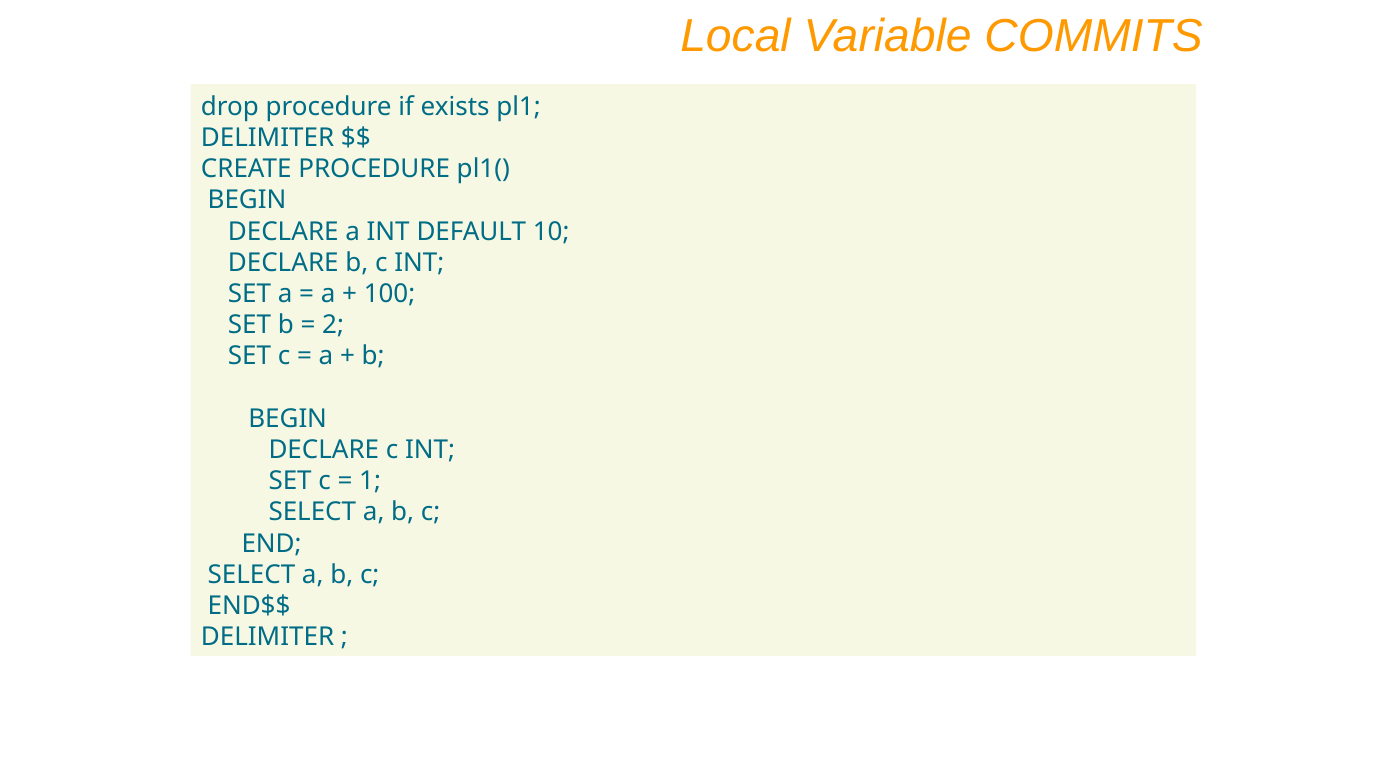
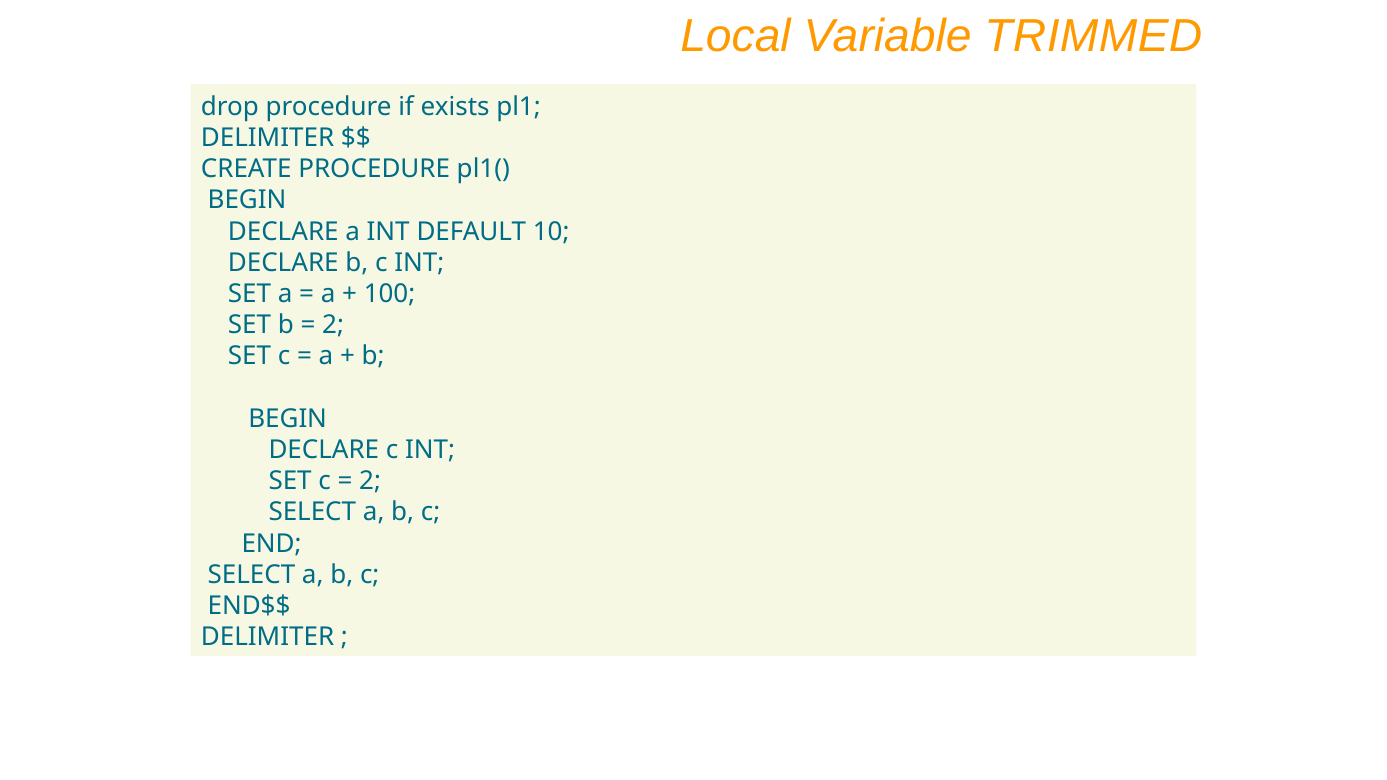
COMMITS: COMMITS -> TRIMMED
1 at (370, 481): 1 -> 2
